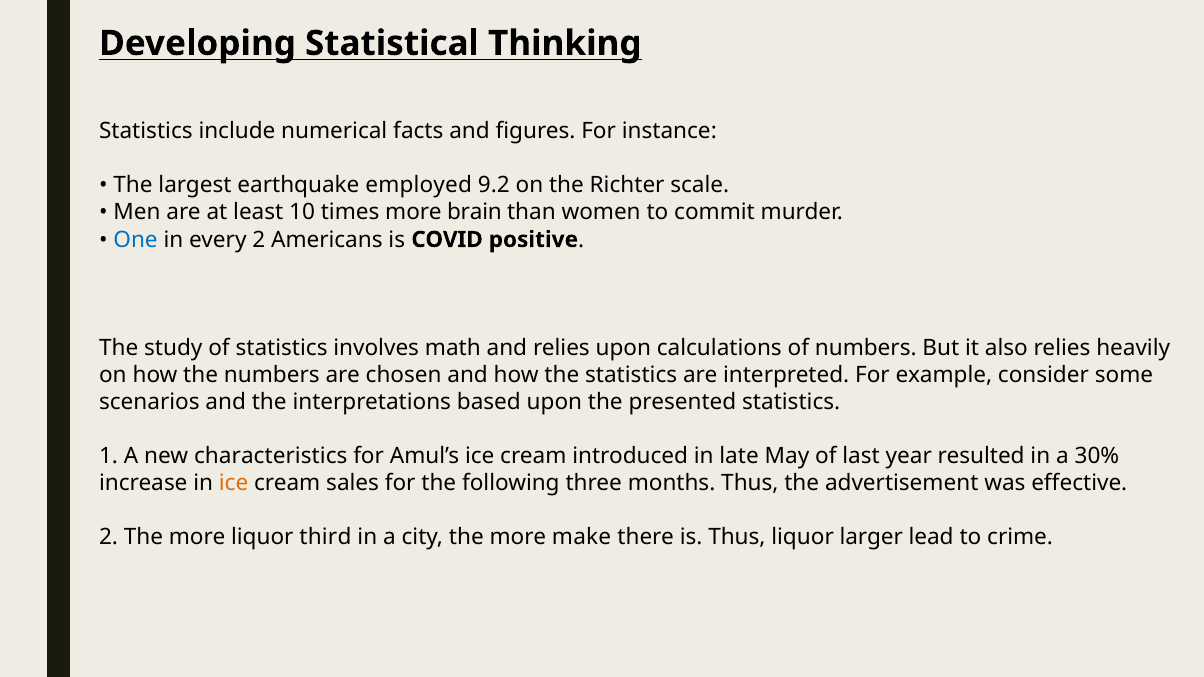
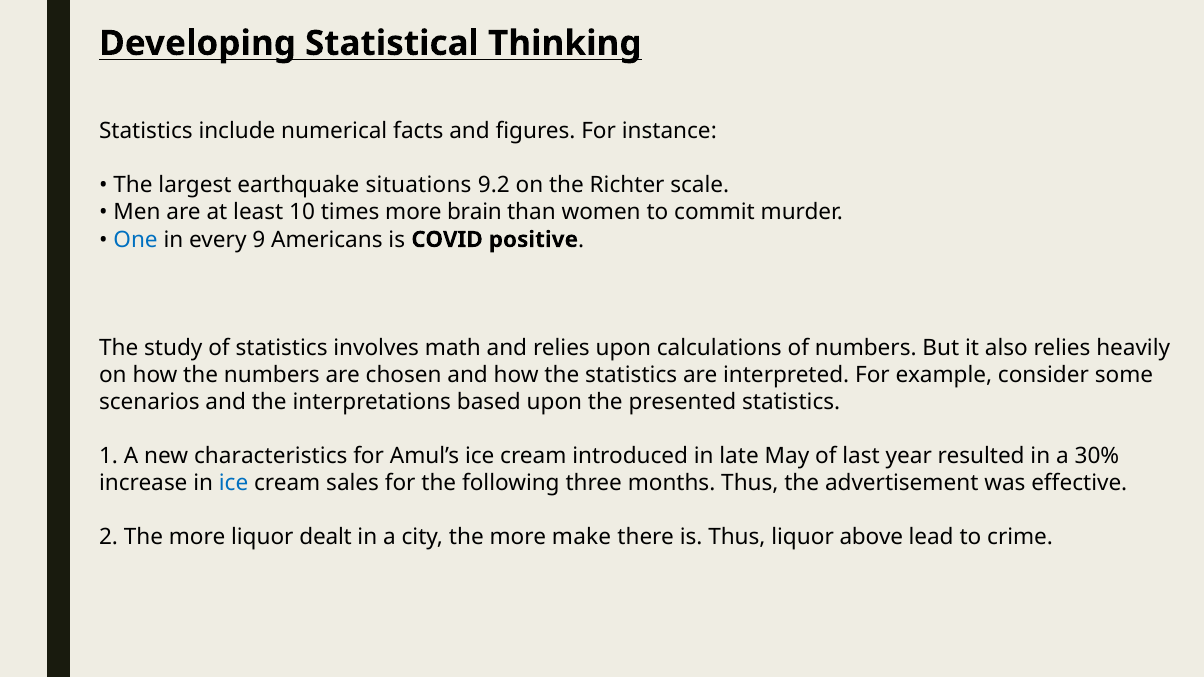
employed: employed -> situations
every 2: 2 -> 9
ice at (234, 483) colour: orange -> blue
third: third -> dealt
larger: larger -> above
